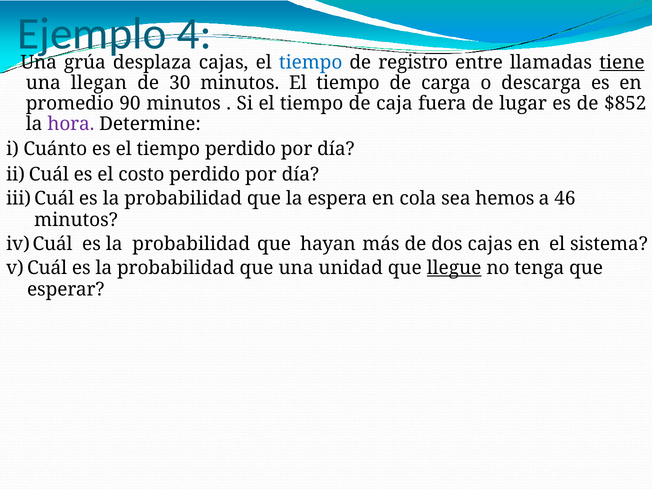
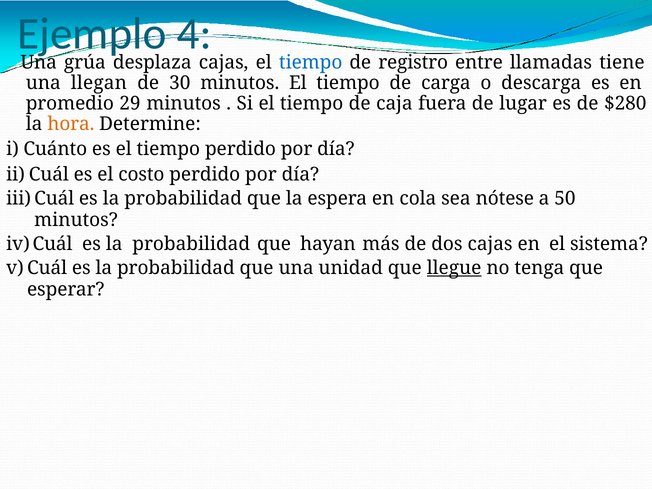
tiene underline: present -> none
90: 90 -> 29
$852: $852 -> $280
hora colour: purple -> orange
hemos: hemos -> nótese
46: 46 -> 50
